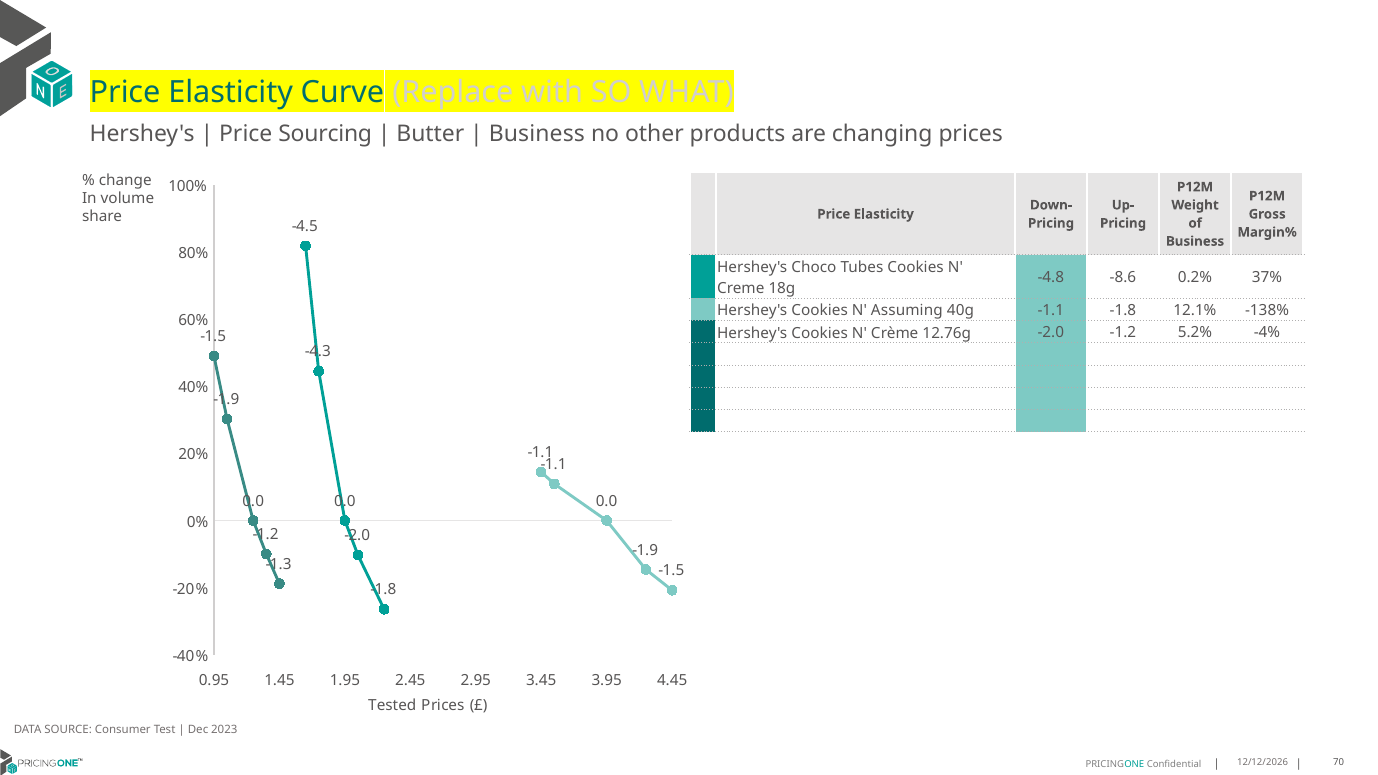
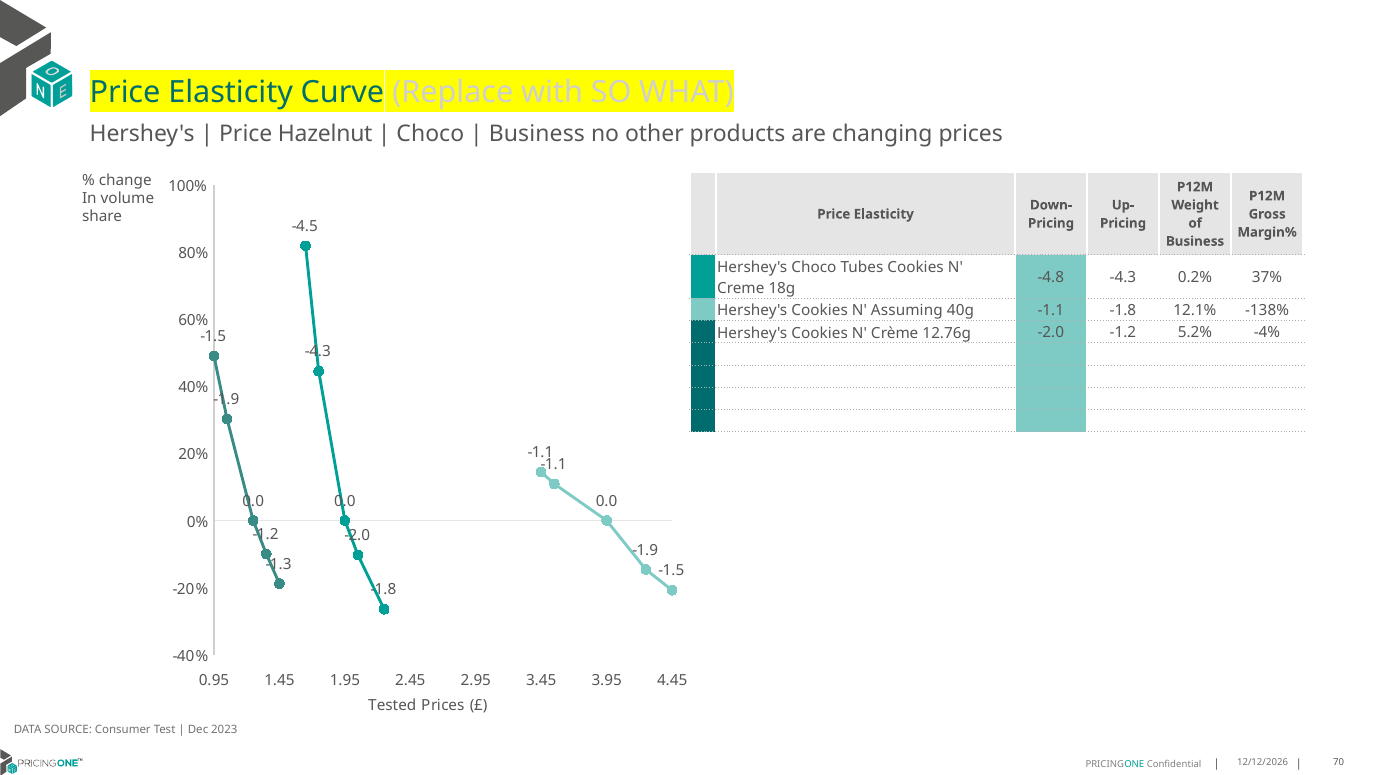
Sourcing: Sourcing -> Hazelnut
Butter at (430, 134): Butter -> Choco
-4.8 -8.6: -8.6 -> -4.3
